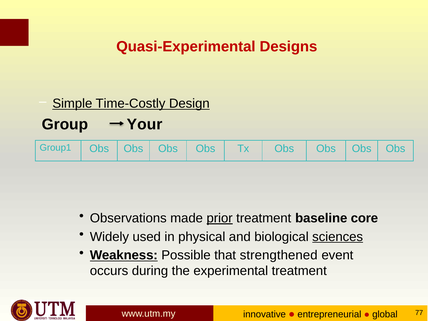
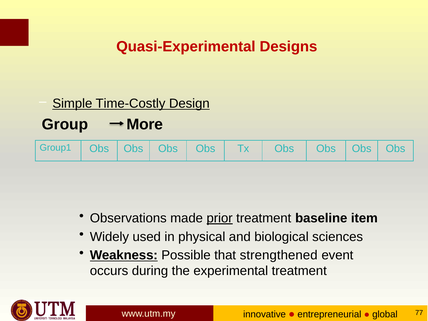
Your: Your -> More
core: core -> item
sciences underline: present -> none
